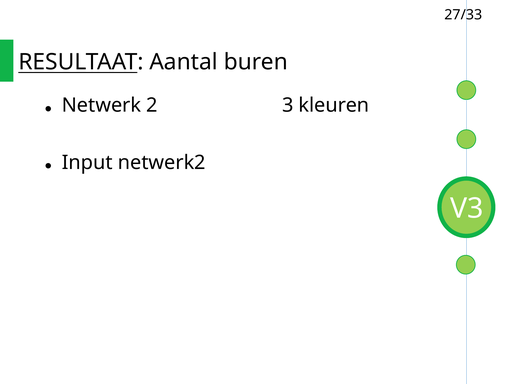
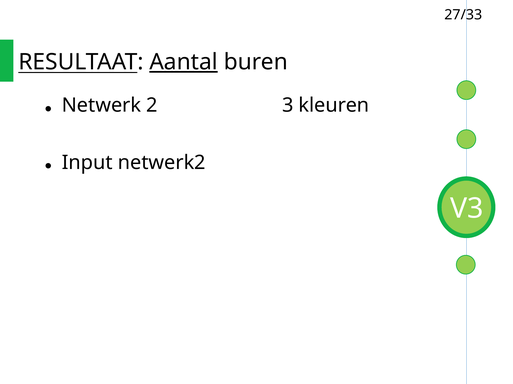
Aantal underline: none -> present
